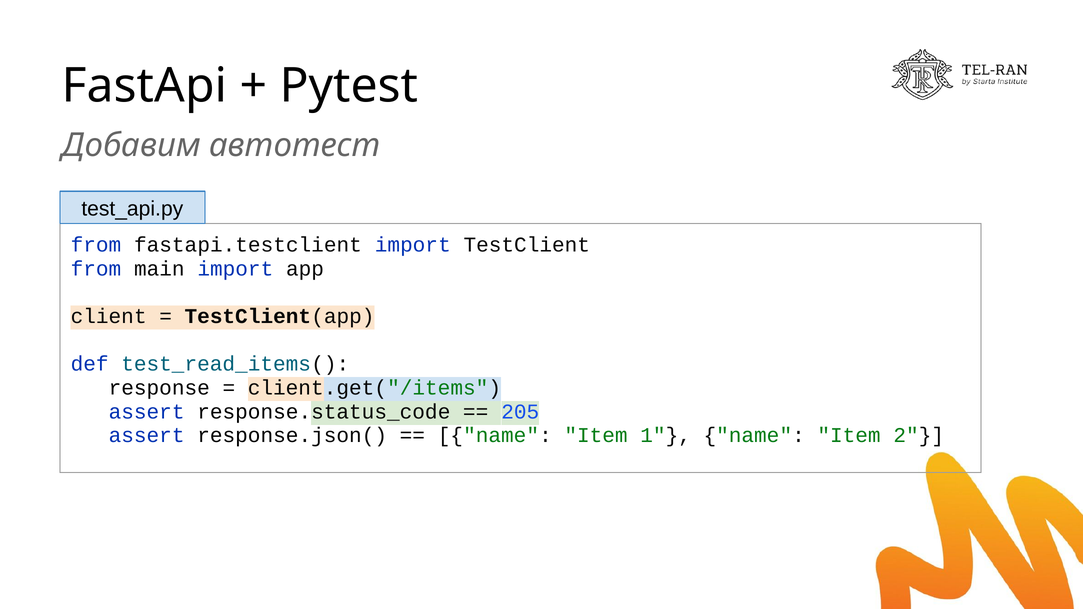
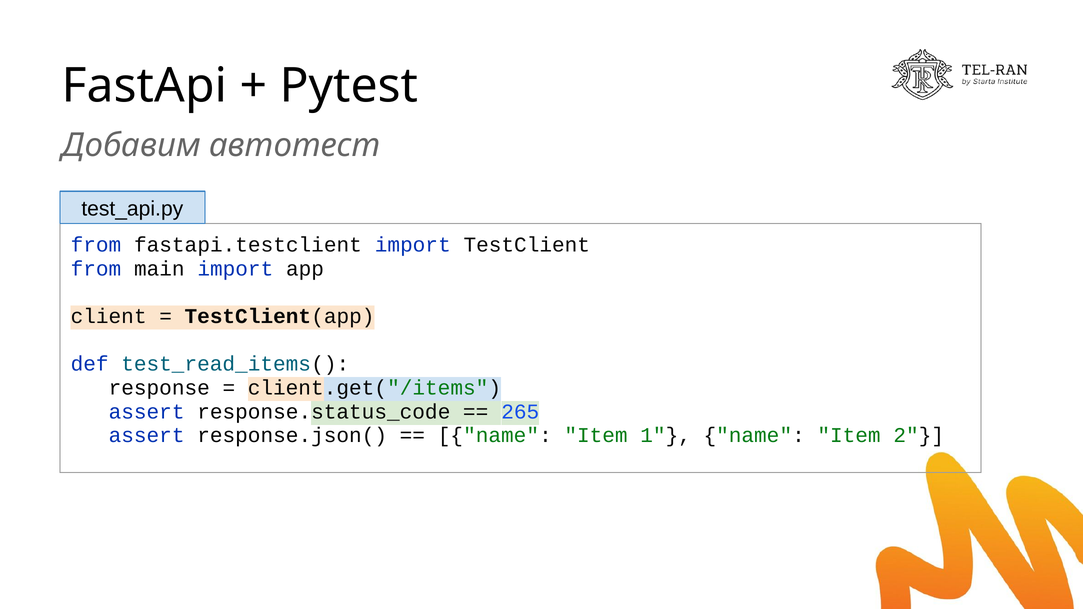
205: 205 -> 265
